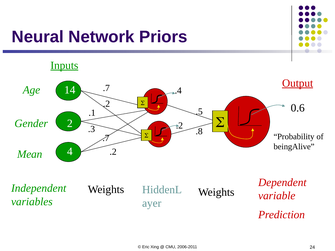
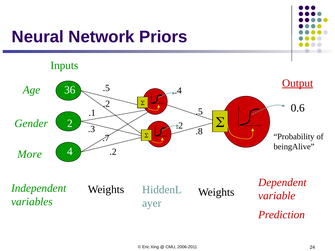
Inputs underline: present -> none
.7 at (106, 88): .7 -> .5
14: 14 -> 36
Mean: Mean -> More
